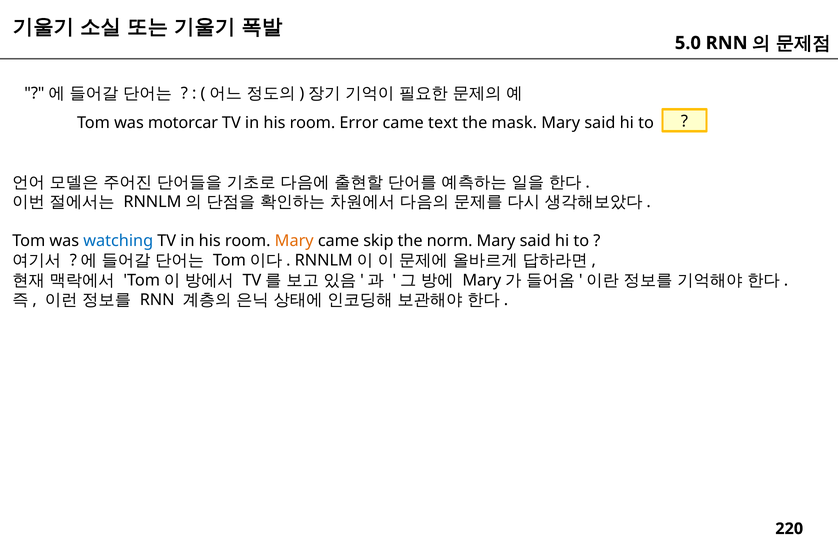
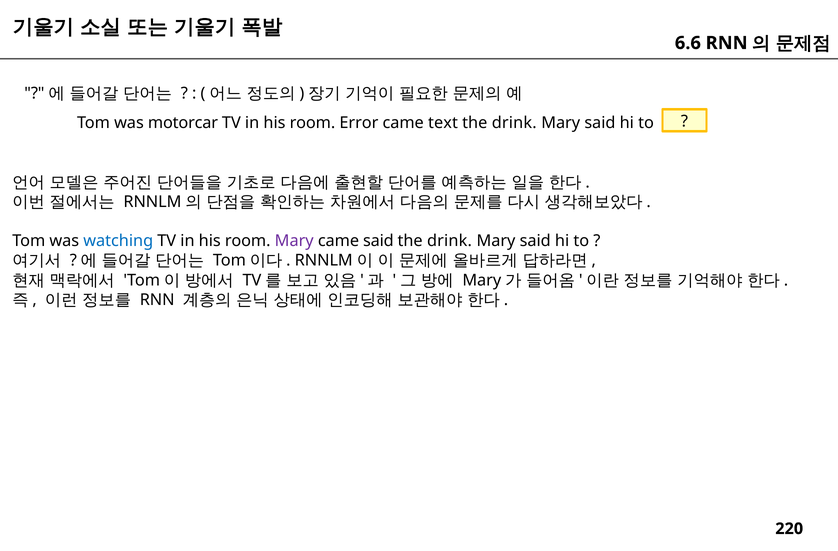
5.0: 5.0 -> 6.6
mask at (514, 123): mask -> drink
Mary at (294, 241) colour: orange -> purple
came skip: skip -> said
norm at (450, 241): norm -> drink
